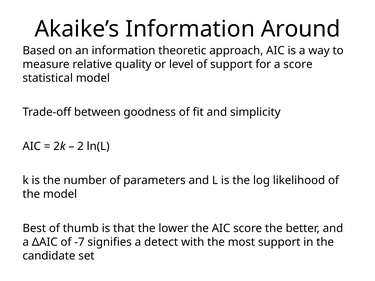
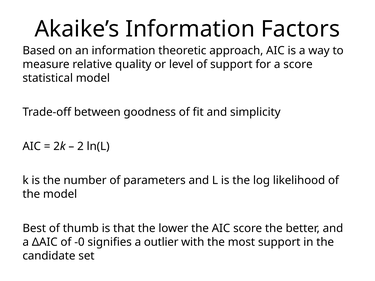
Around: Around -> Factors
-7: -7 -> -0
detect: detect -> outlier
